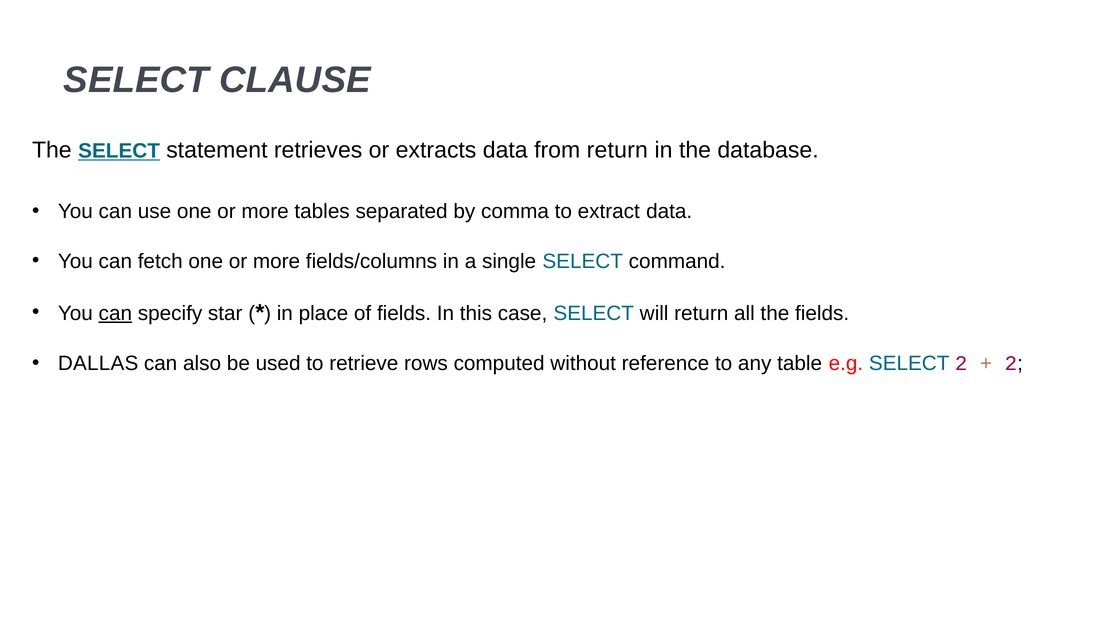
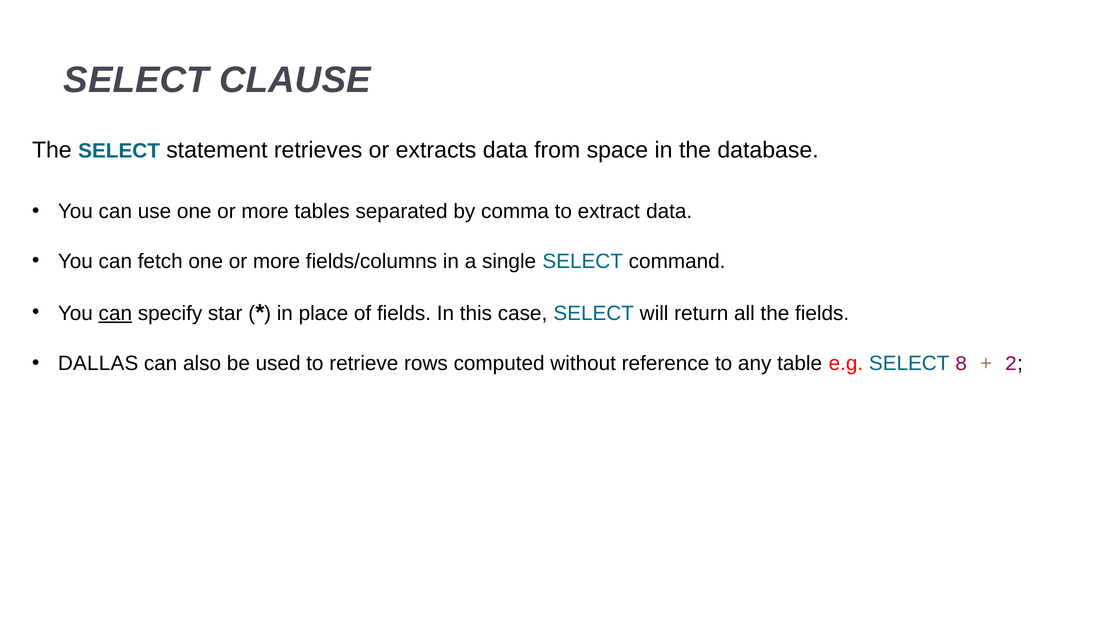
SELECT at (119, 151) underline: present -> none
from return: return -> space
SELECT 2: 2 -> 8
